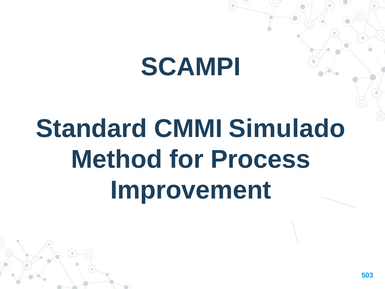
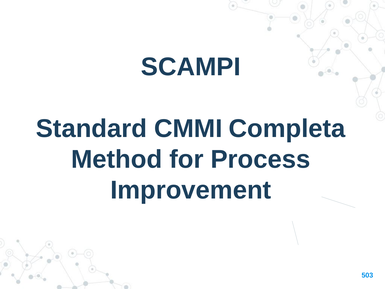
Simulado: Simulado -> Completa
